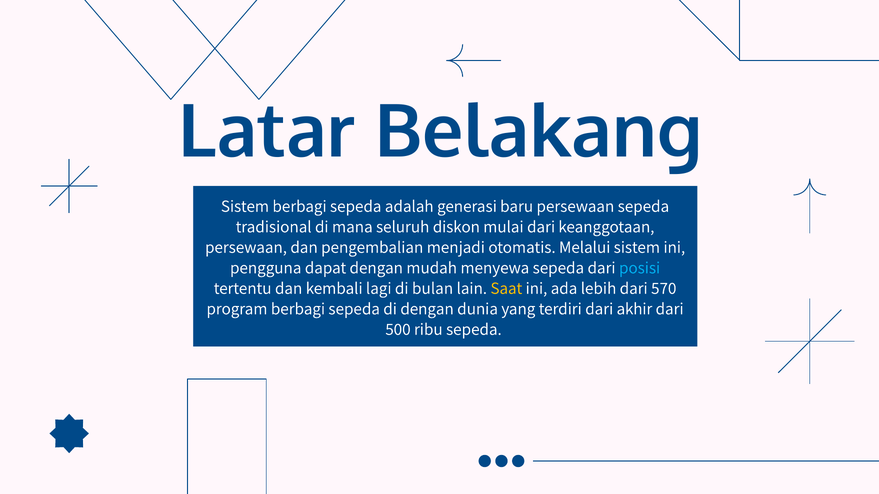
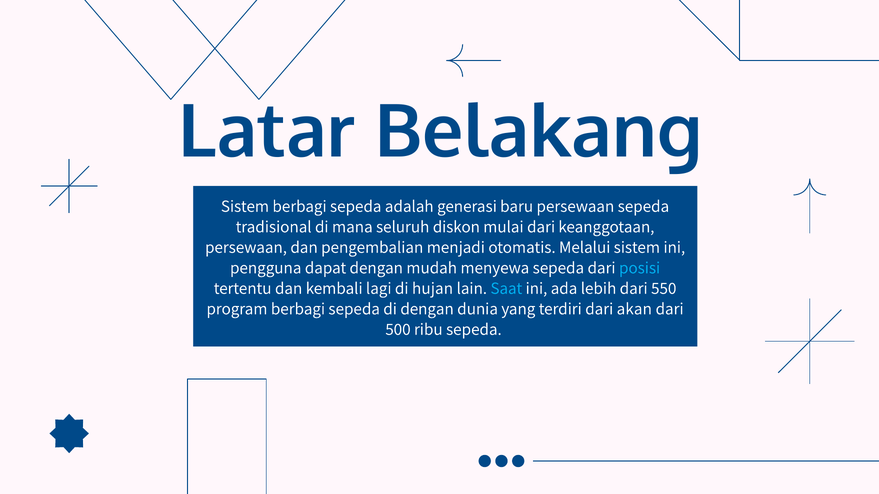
bulan: bulan -> hujan
Saat colour: yellow -> light blue
570: 570 -> 550
akhir: akhir -> akan
